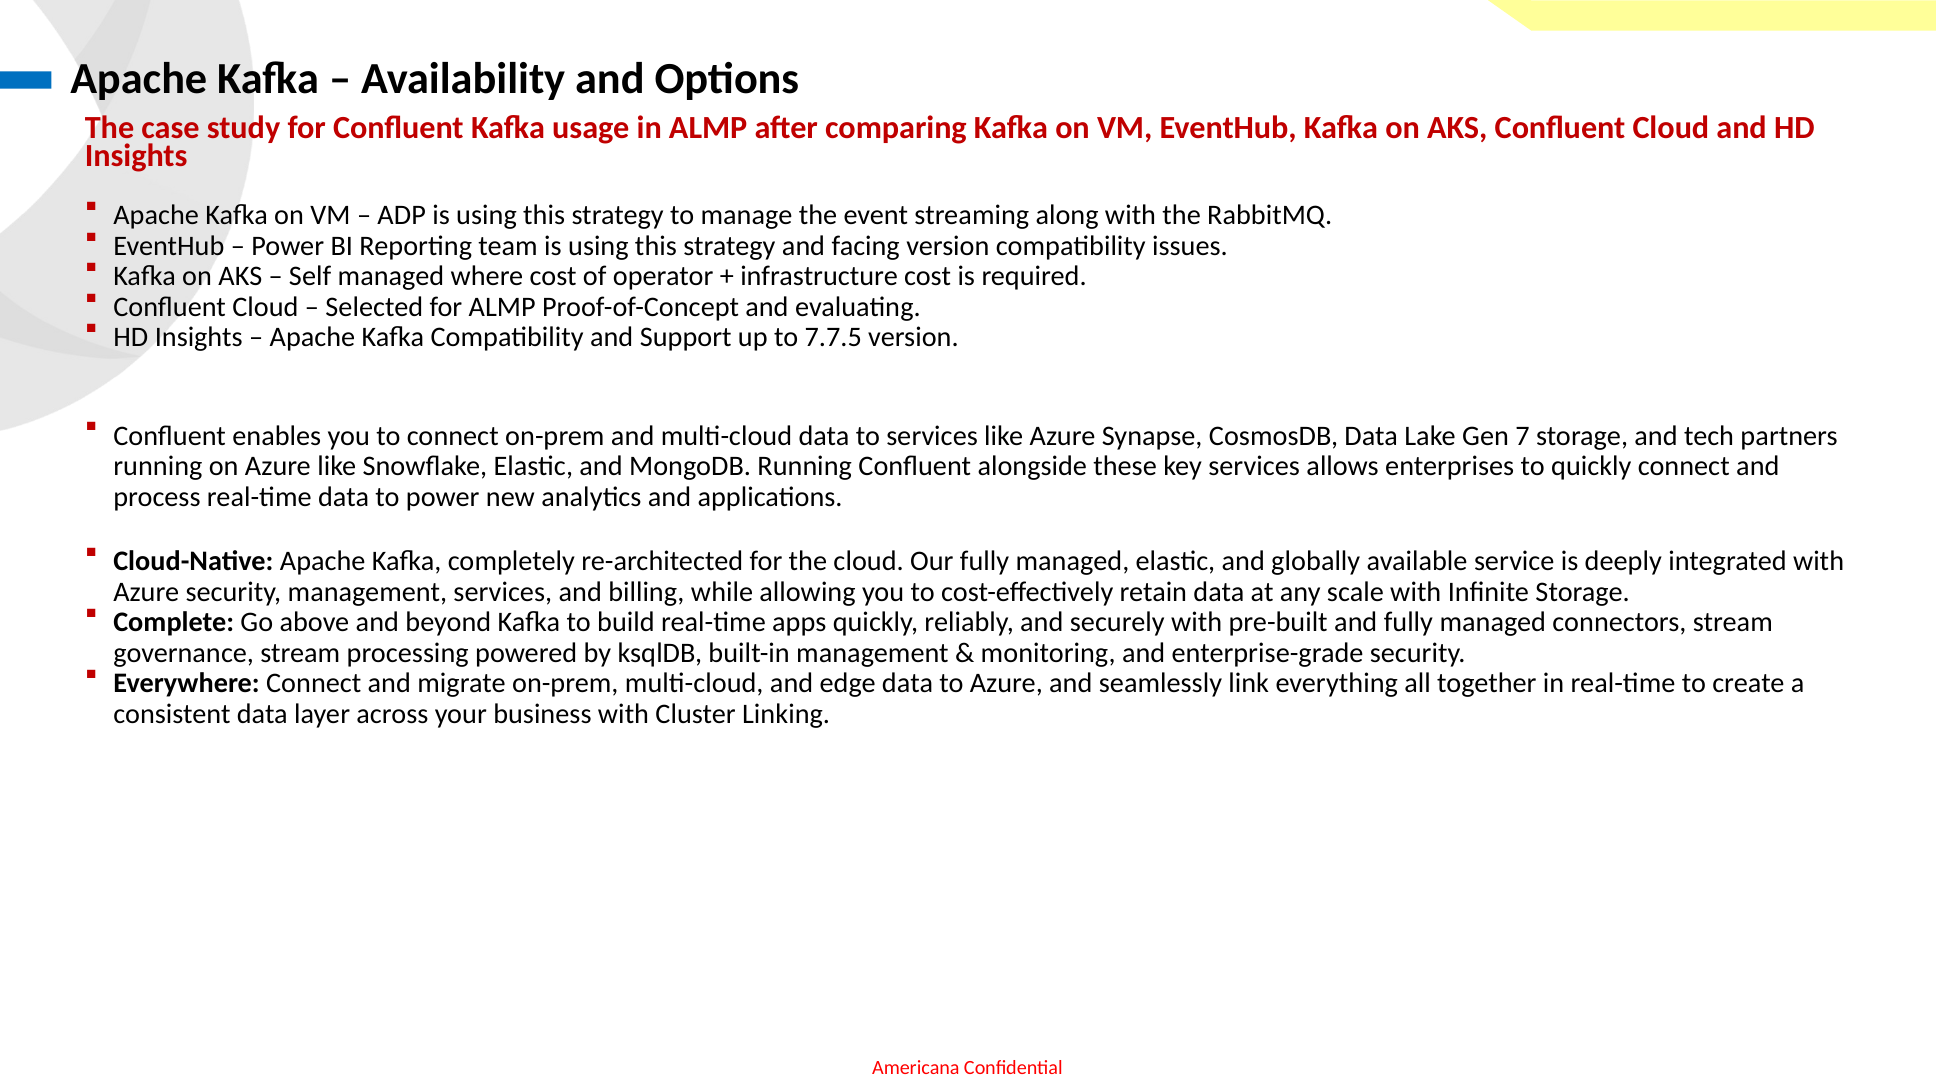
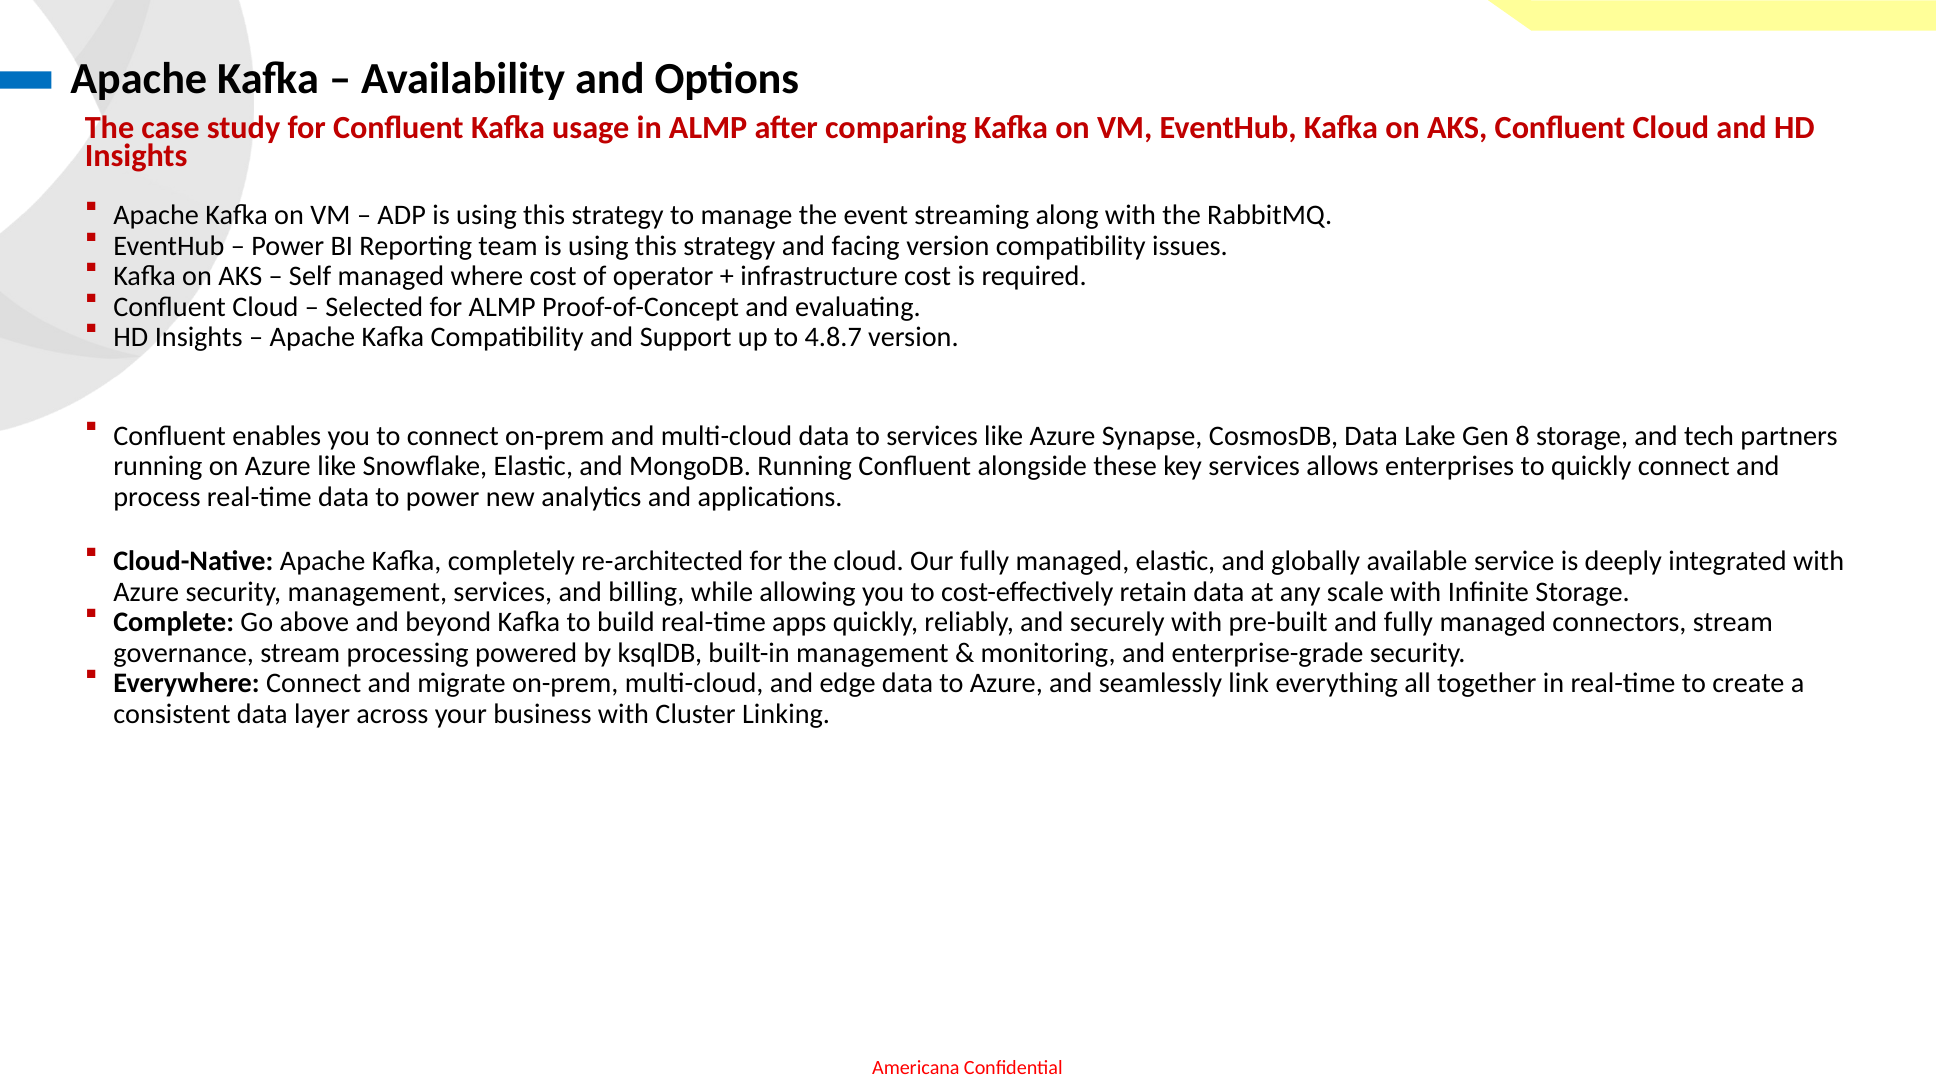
7.7.5: 7.7.5 -> 4.8.7
7: 7 -> 8
